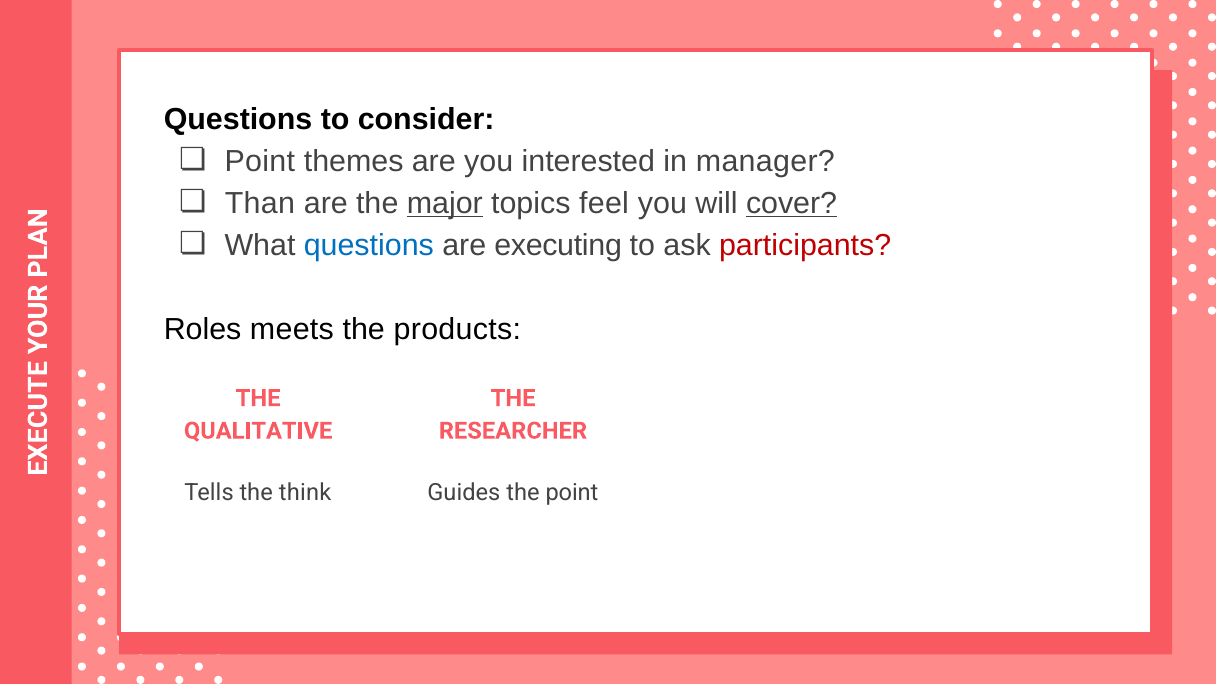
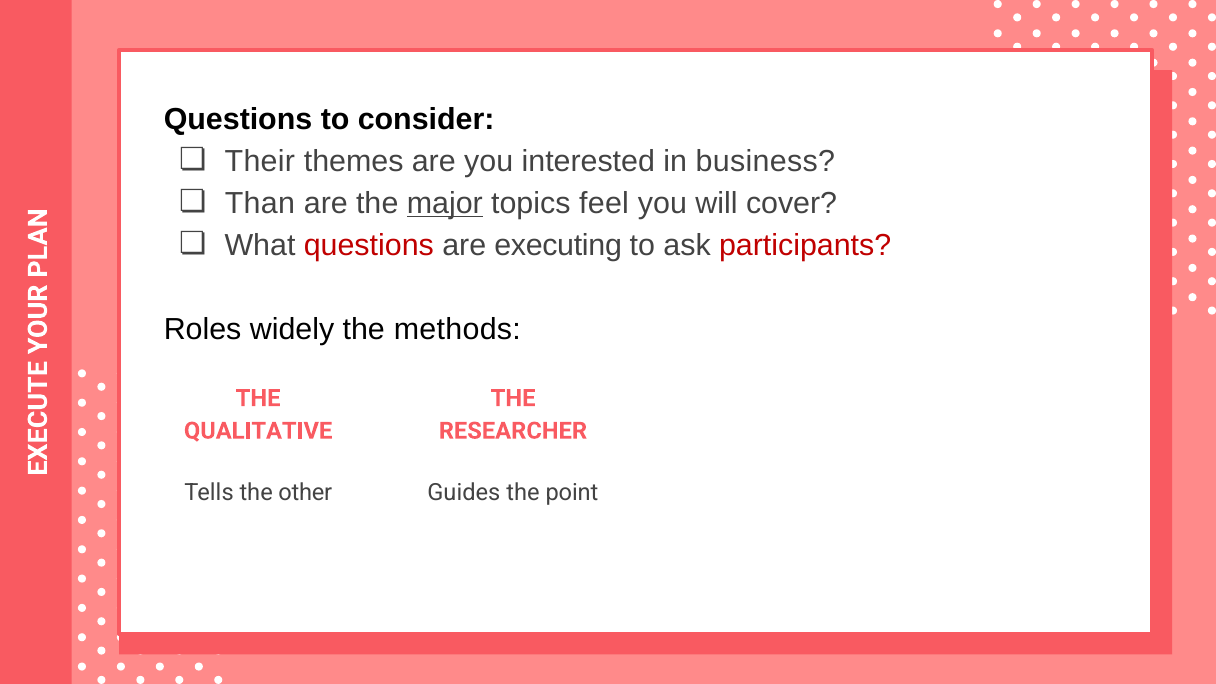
Point at (260, 162): Point -> Their
manager: manager -> business
cover underline: present -> none
questions at (369, 245) colour: blue -> red
meets: meets -> widely
products: products -> methods
think: think -> other
